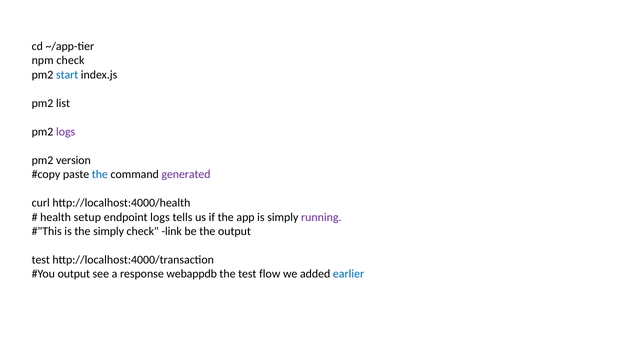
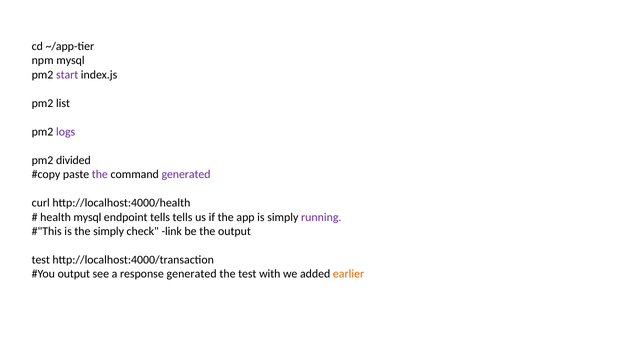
npm check: check -> mysql
start colour: blue -> purple
version: version -> divided
the at (100, 174) colour: blue -> purple
health setup: setup -> mysql
endpoint logs: logs -> tells
response webappdb: webappdb -> generated
flow: flow -> with
earlier colour: blue -> orange
